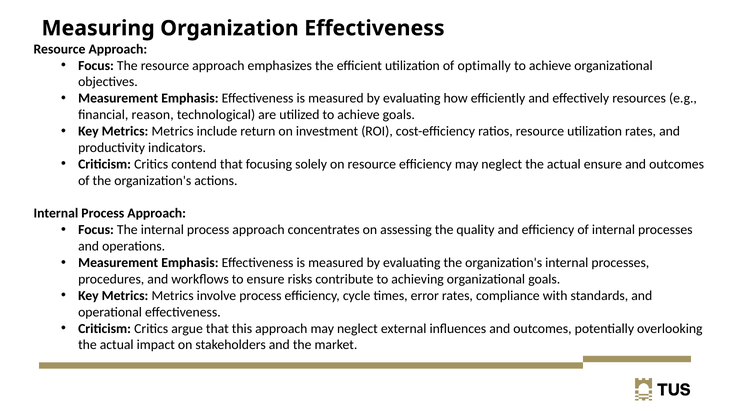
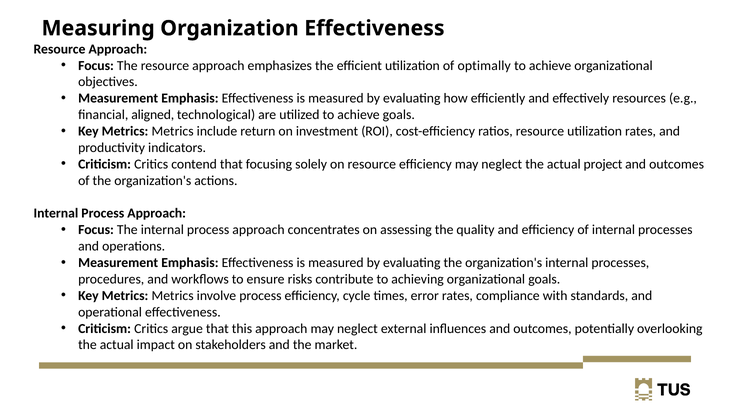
reason: reason -> aligned
actual ensure: ensure -> project
